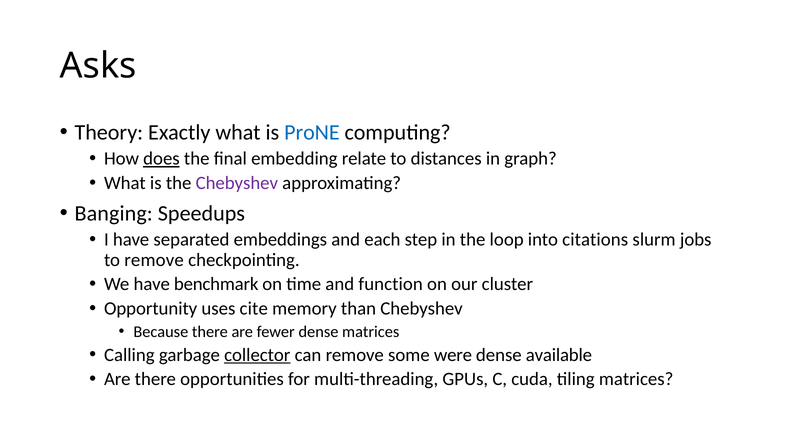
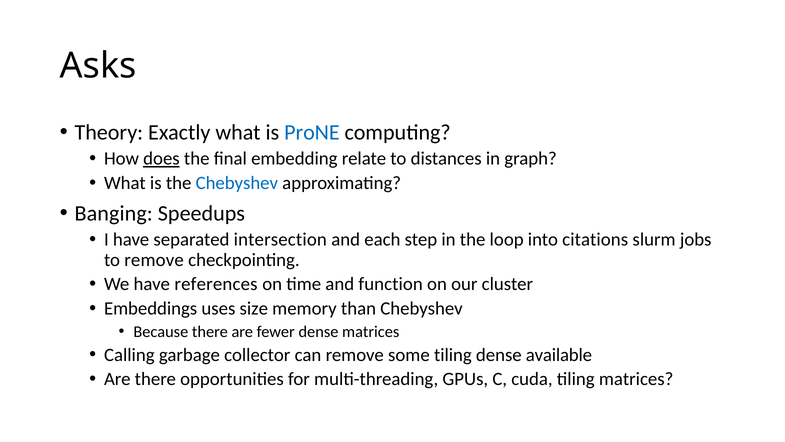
Chebyshev at (237, 183) colour: purple -> blue
embeddings: embeddings -> intersection
benchmark: benchmark -> references
Opportunity: Opportunity -> Embeddings
cite: cite -> size
collector underline: present -> none
some were: were -> tiling
